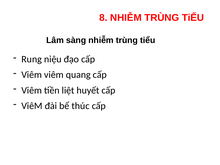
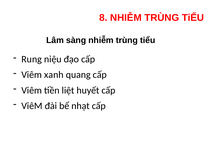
Viêm viêm: viêm -> xanh
thúc: thúc -> nhạt
